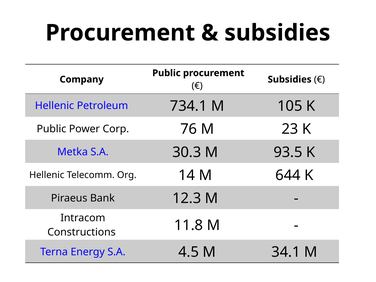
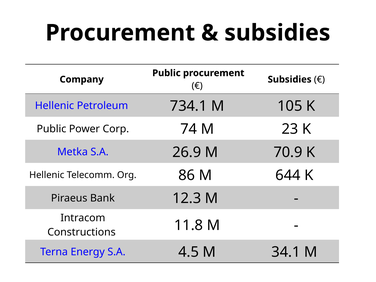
76: 76 -> 74
30.3: 30.3 -> 26.9
93.5: 93.5 -> 70.9
14: 14 -> 86
